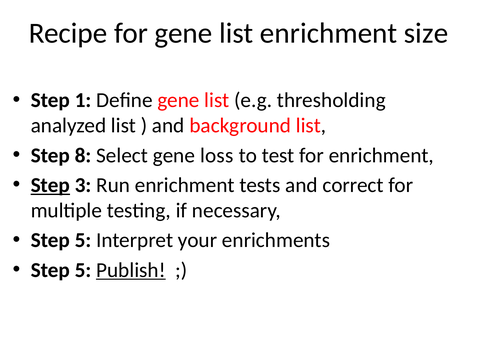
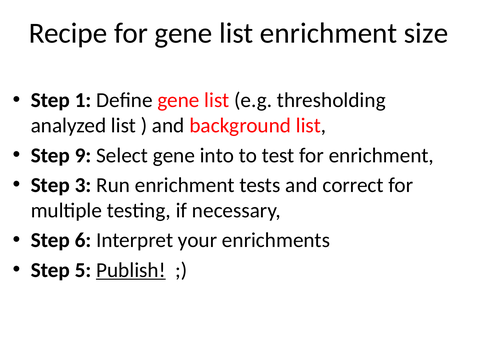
8: 8 -> 9
loss: loss -> into
Step at (50, 185) underline: present -> none
5 at (83, 241): 5 -> 6
